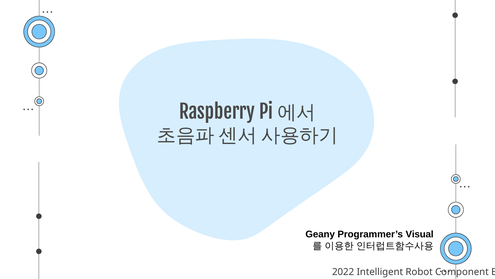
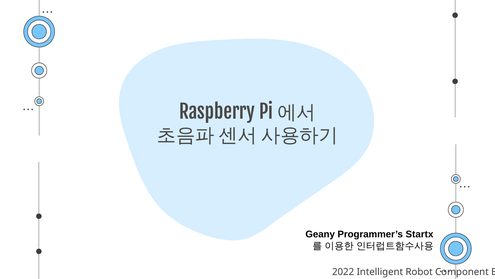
Visual: Visual -> Startx
